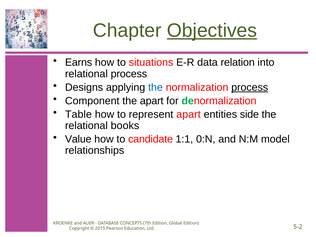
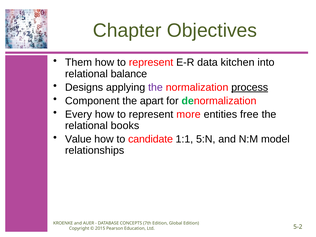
Objectives underline: present -> none
Earns: Earns -> Them
situations at (151, 63): situations -> represent
relation: relation -> kitchen
relational process: process -> balance
the at (155, 87) colour: blue -> purple
Table: Table -> Every
represent apart: apart -> more
side: side -> free
0:N: 0:N -> 5:N
